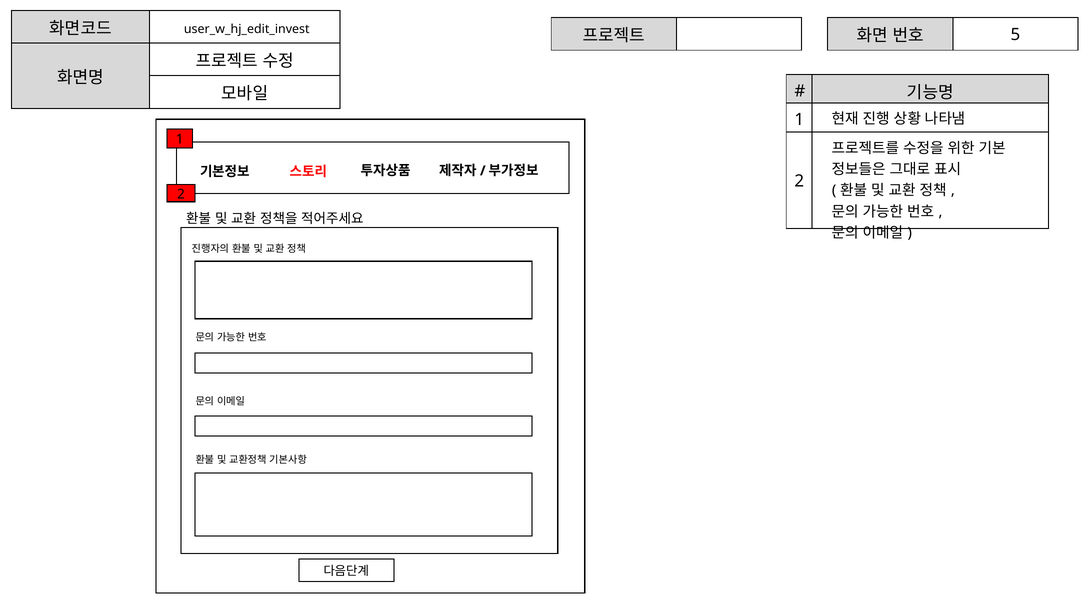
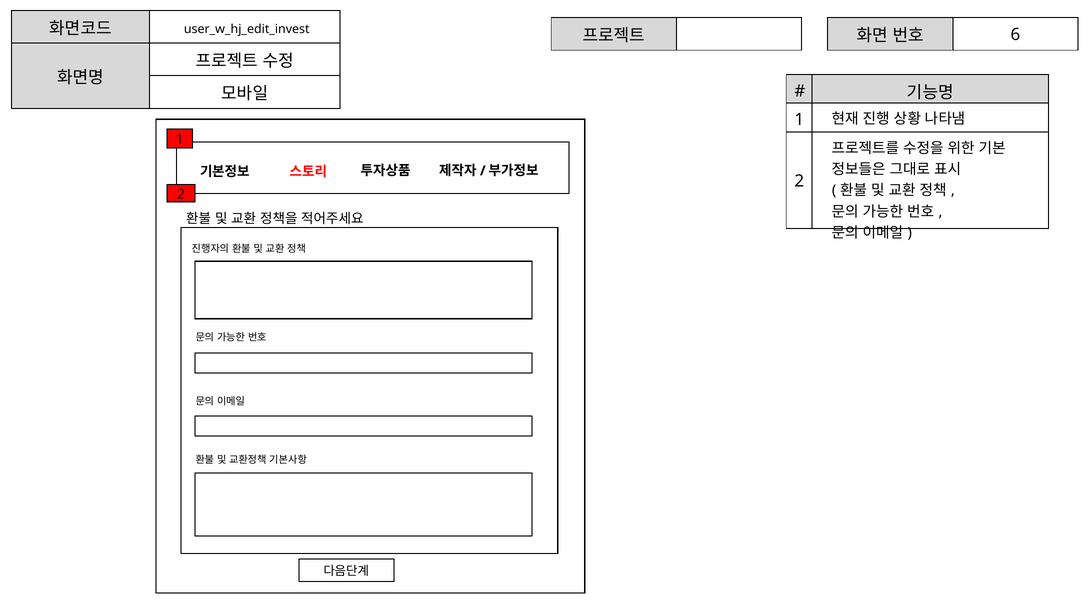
5: 5 -> 6
